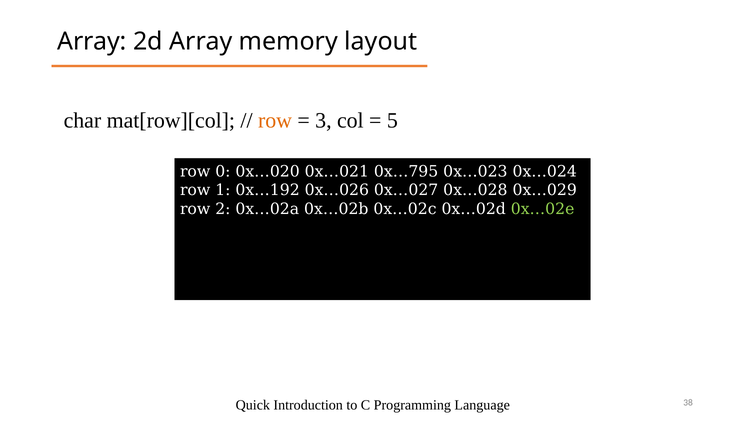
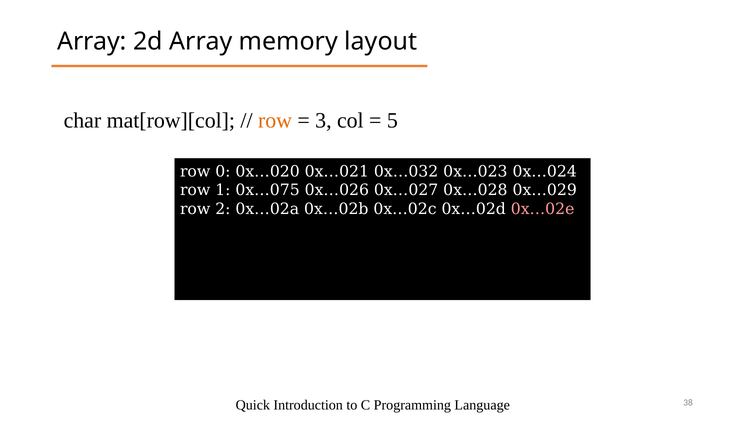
0x…795: 0x…795 -> 0x…032
0x…192: 0x…192 -> 0x…075
0x…02e colour: light green -> pink
